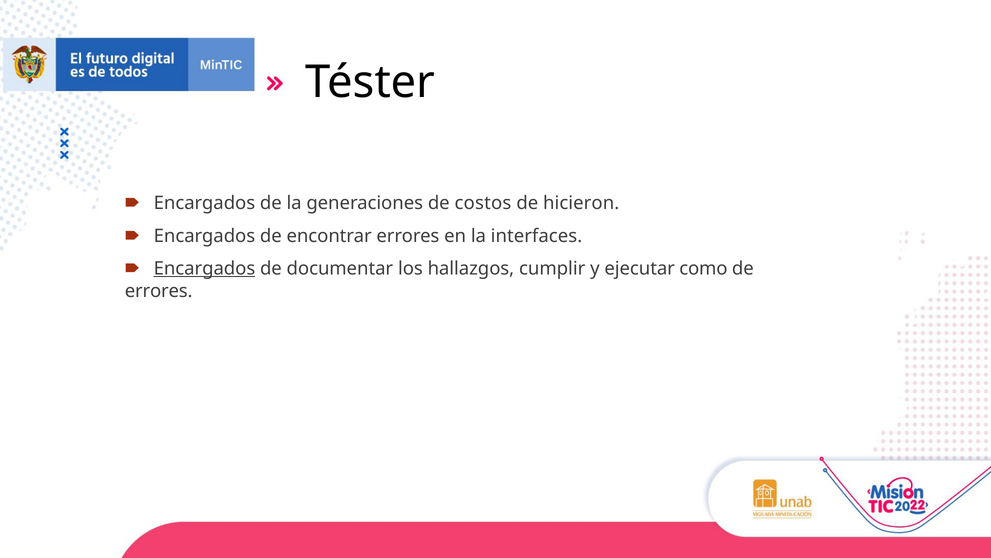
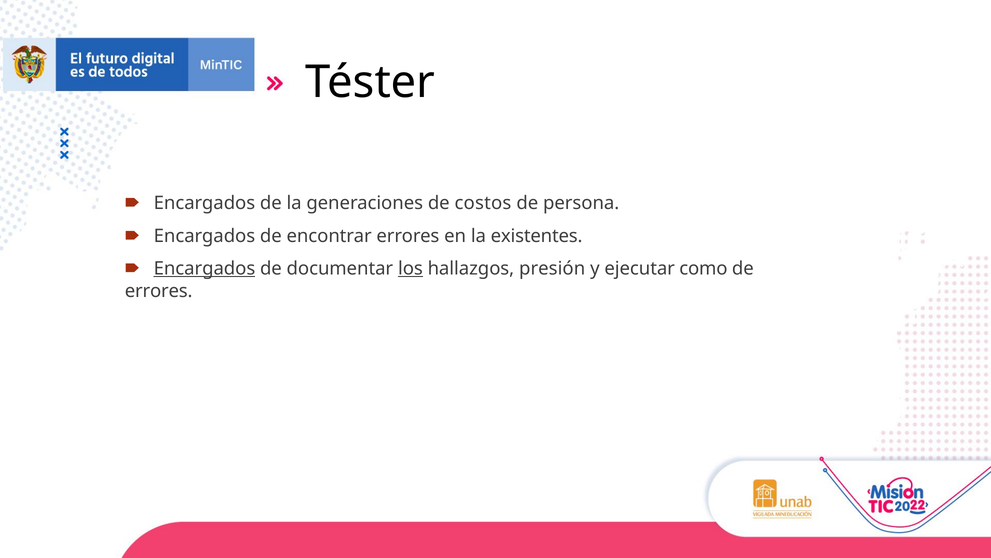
hicieron: hicieron -> persona
interfaces: interfaces -> existentes
los underline: none -> present
cumplir: cumplir -> presión
